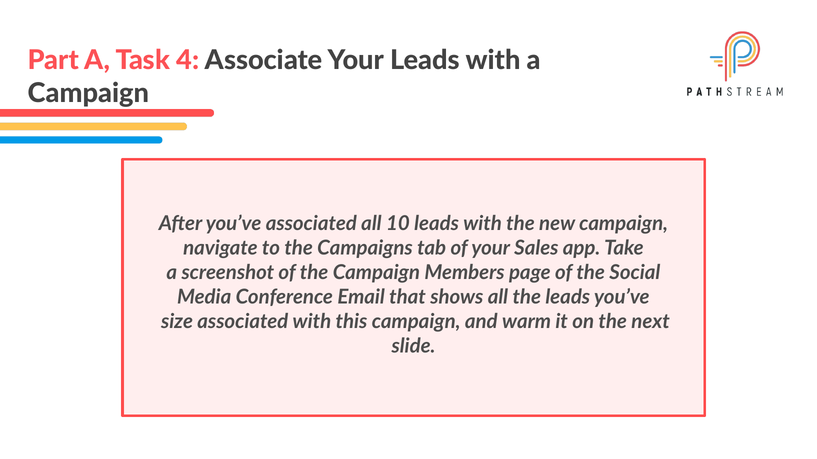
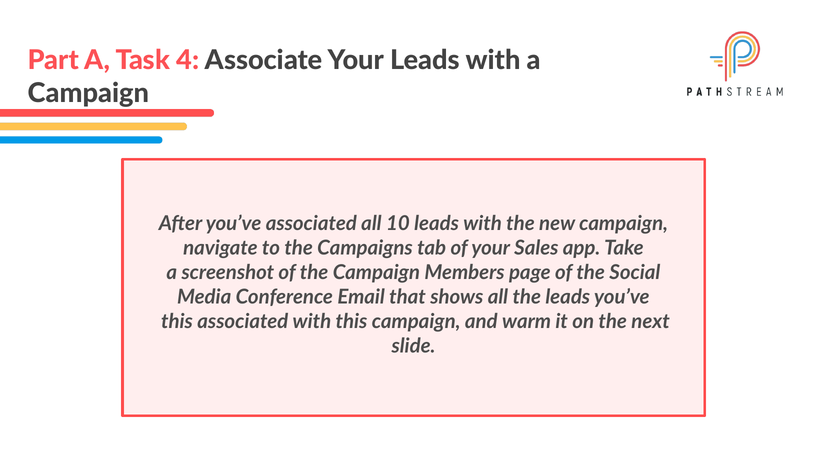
size at (177, 322): size -> this
